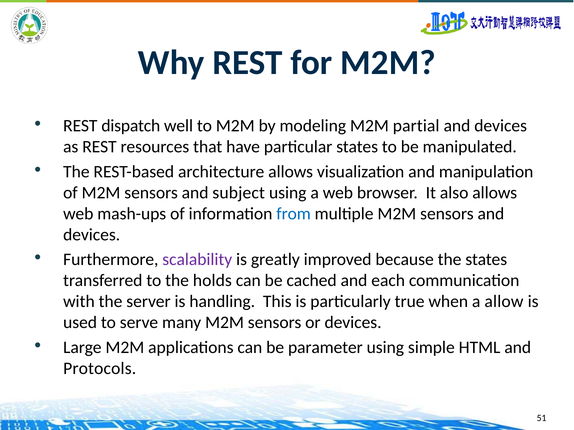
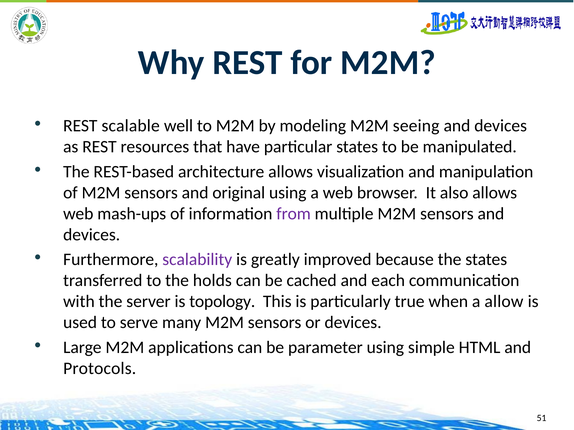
dispatch: dispatch -> scalable
partial: partial -> seeing
subject: subject -> original
from colour: blue -> purple
handling: handling -> topology
